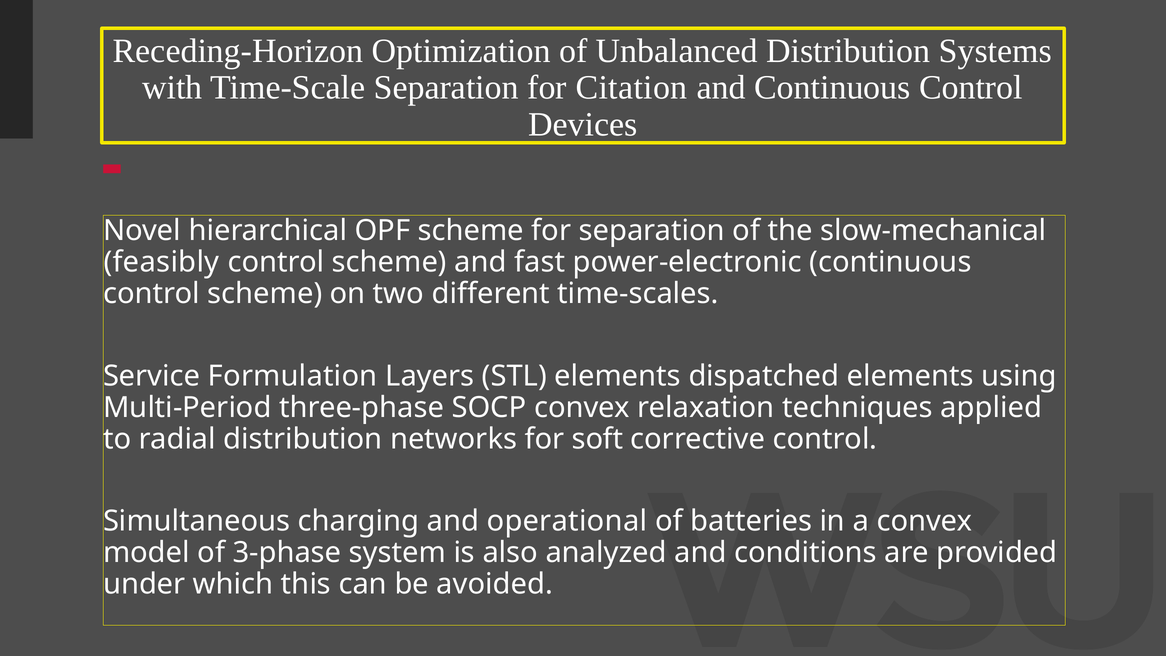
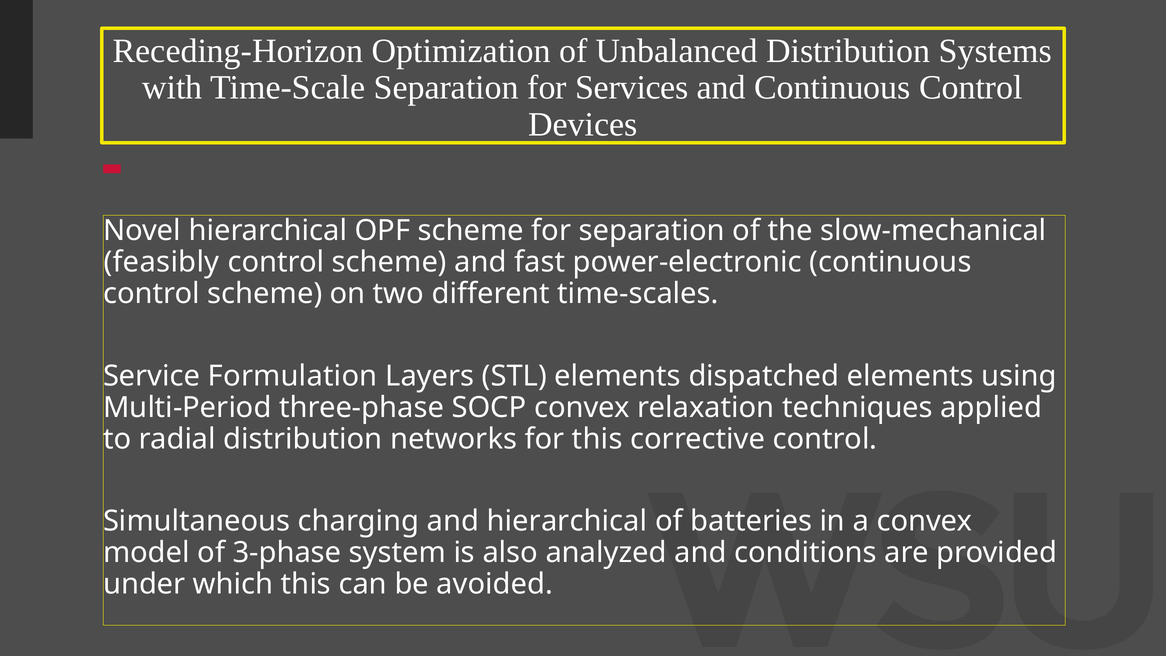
Citation: Citation -> Services
for soft: soft -> this
and operational: operational -> hierarchical
